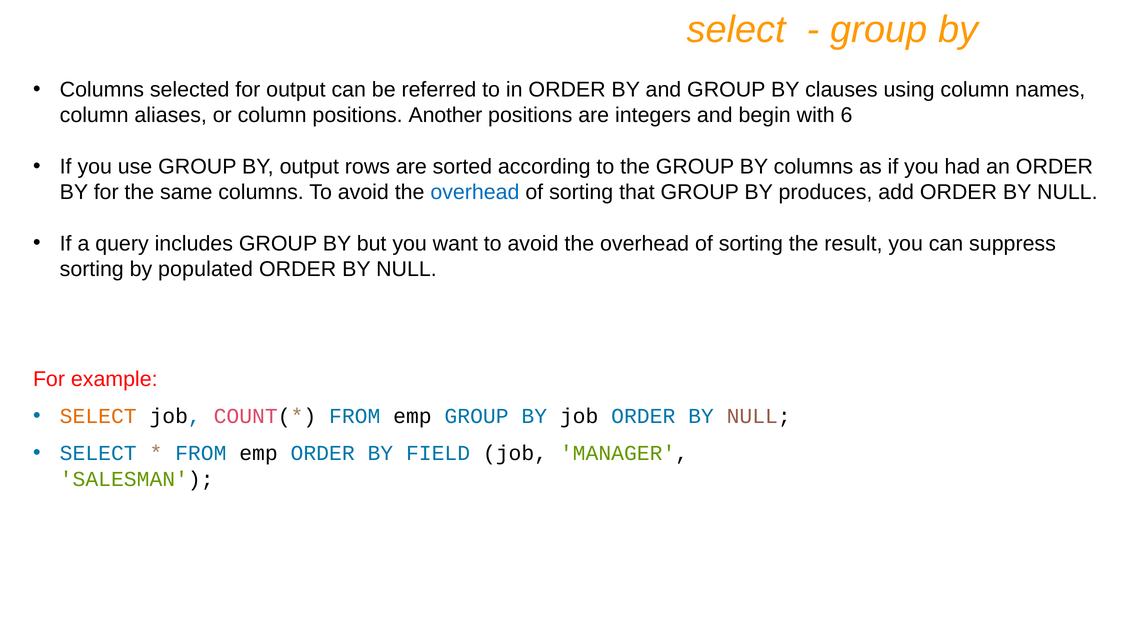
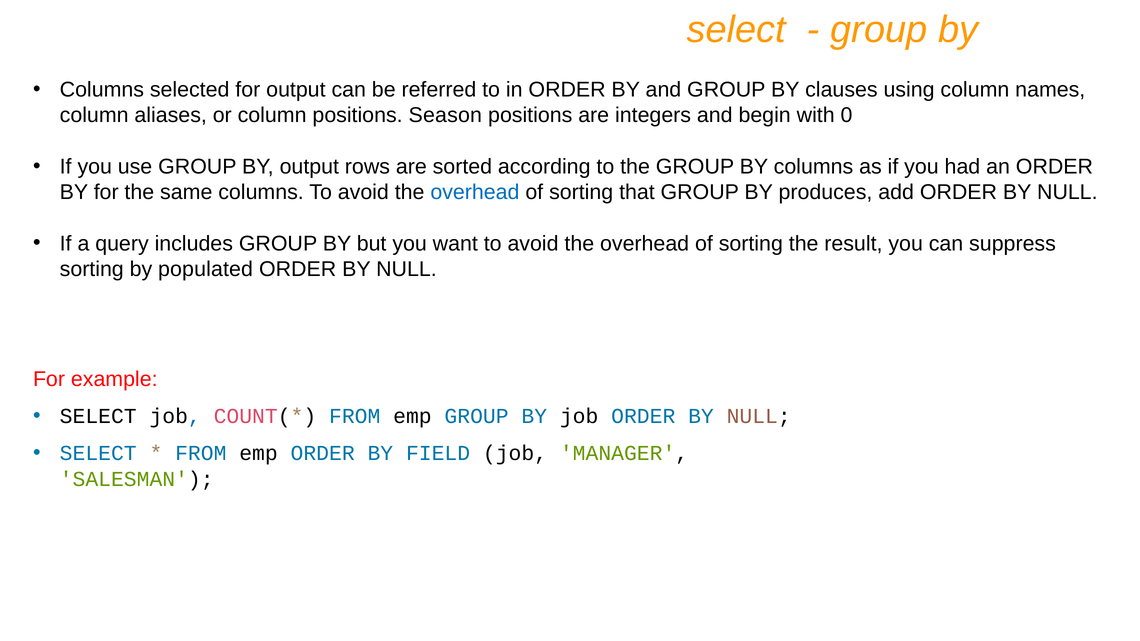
Another: Another -> Season
6: 6 -> 0
SELECT at (98, 417) colour: orange -> black
